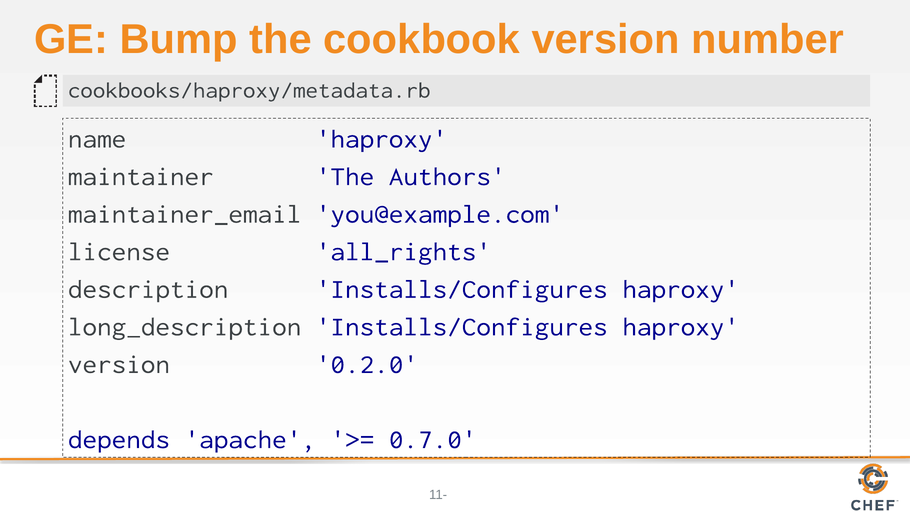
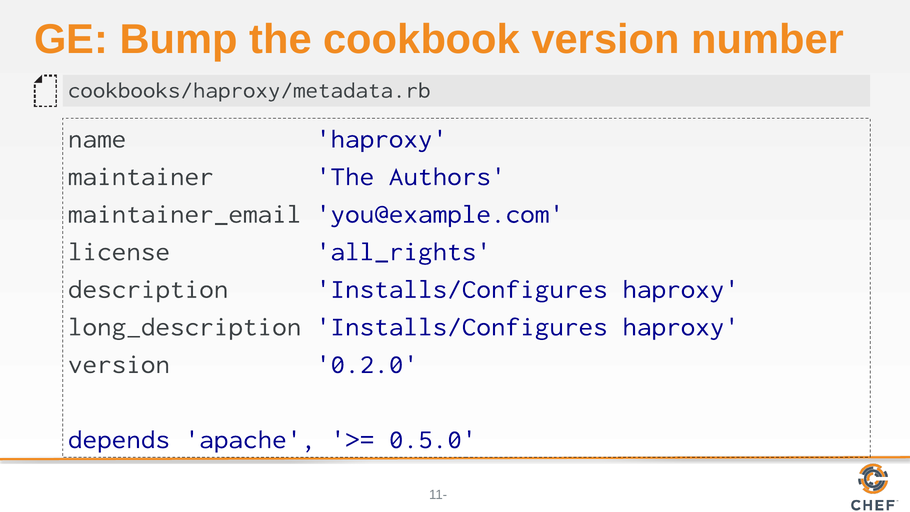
0.7.0: 0.7.0 -> 0.5.0
